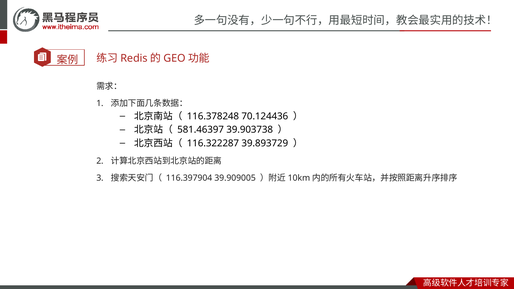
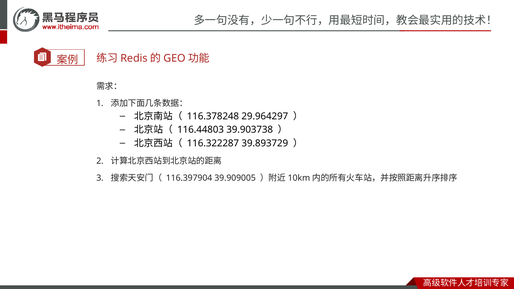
70.124436: 70.124436 -> 29.964297
581.46397: 581.46397 -> 116.44803
